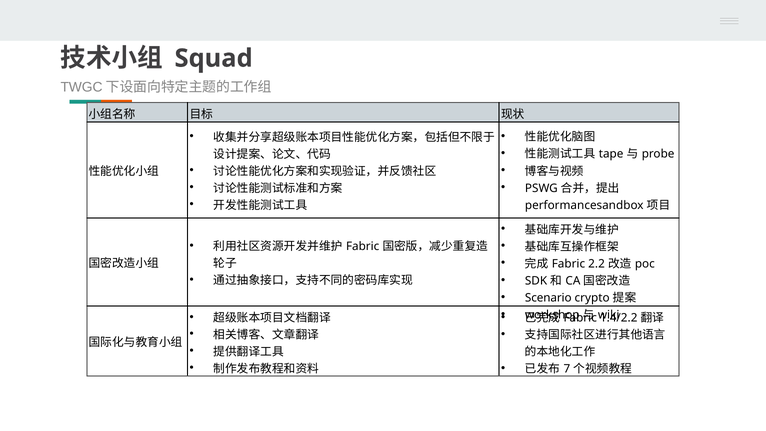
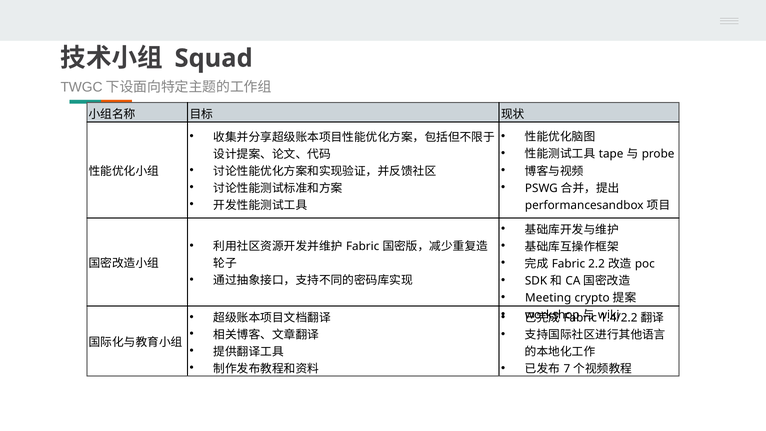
Scenario: Scenario -> Meeting
